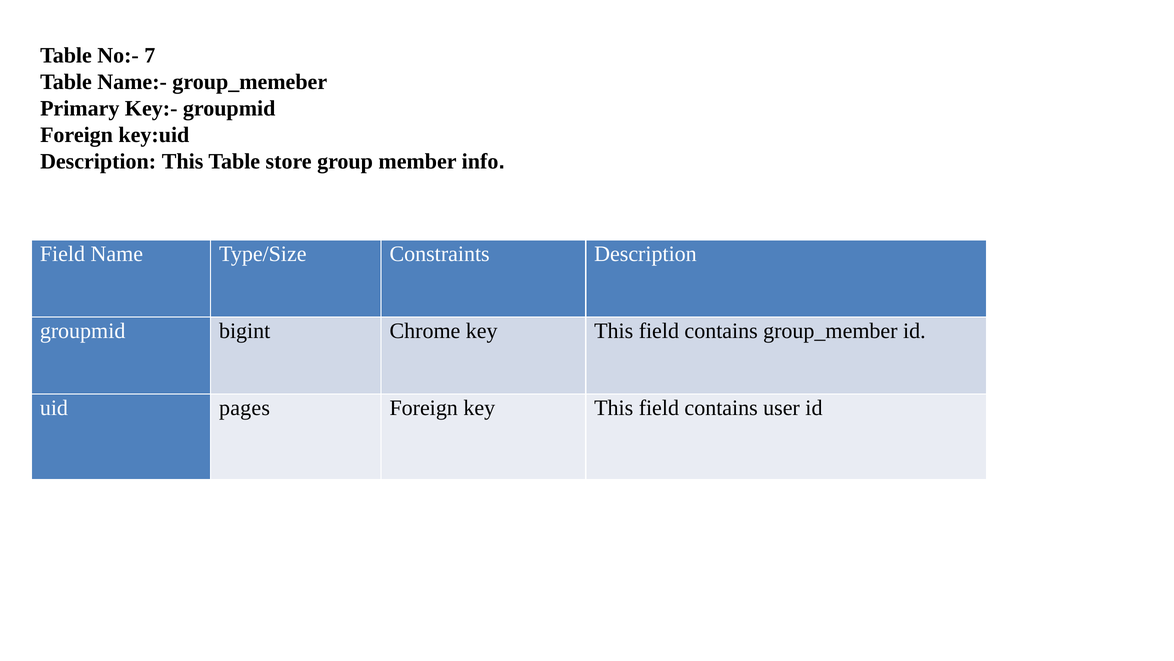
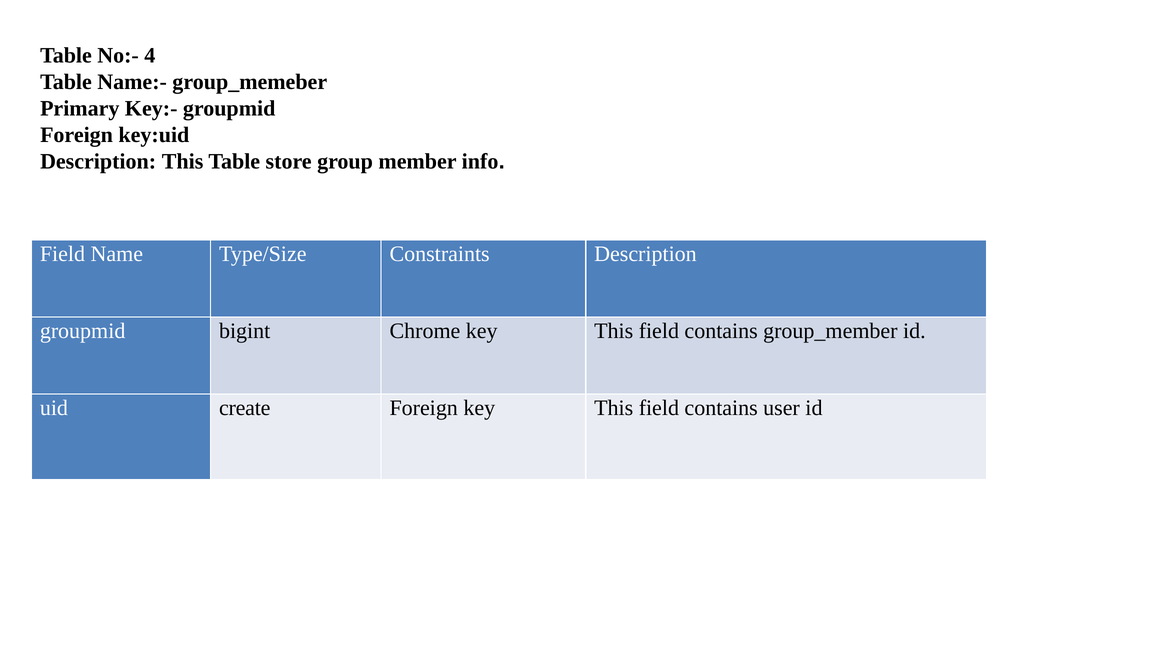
7: 7 -> 4
pages: pages -> create
